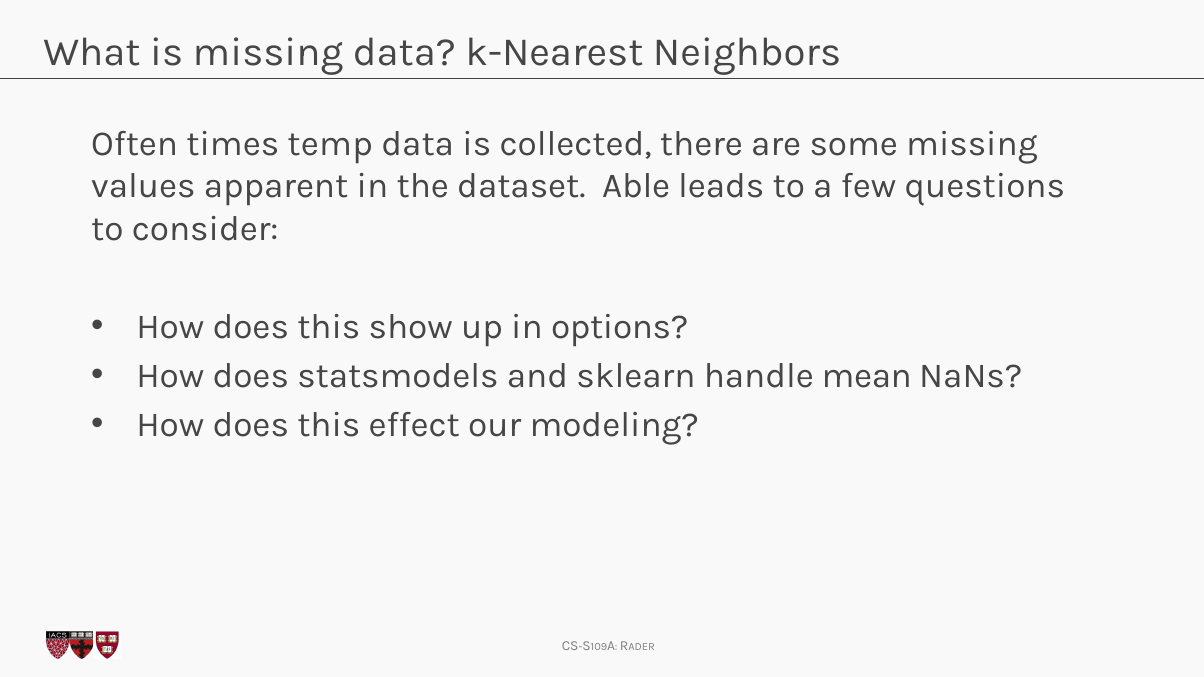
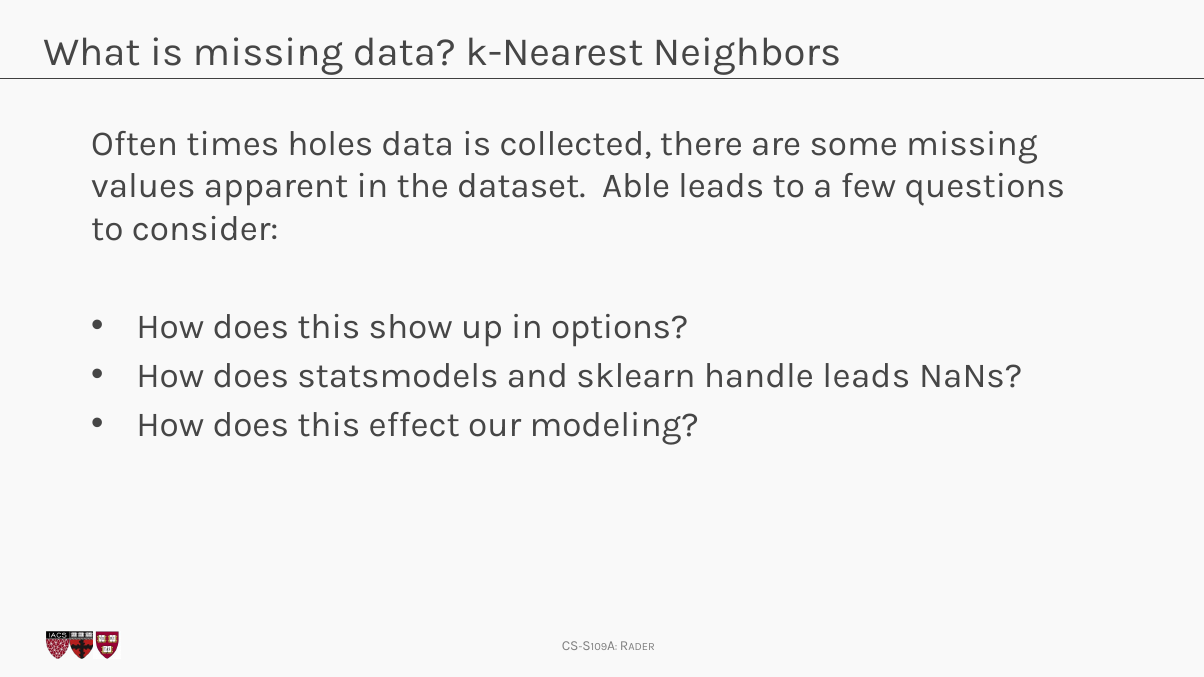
temp: temp -> holes
handle mean: mean -> leads
